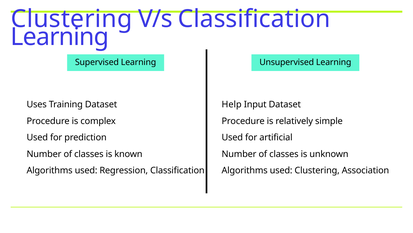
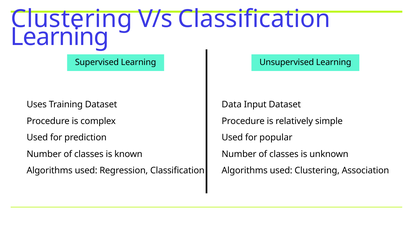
Help: Help -> Data
artificial: artificial -> popular
